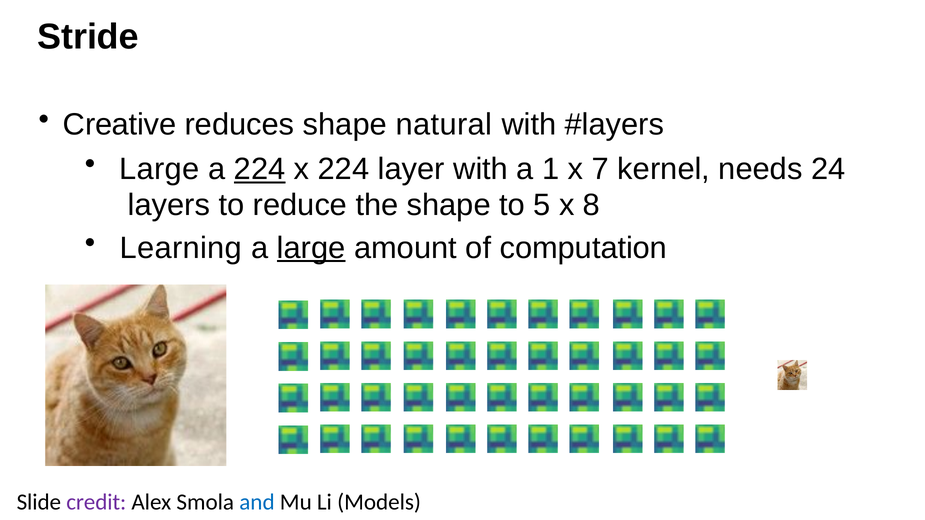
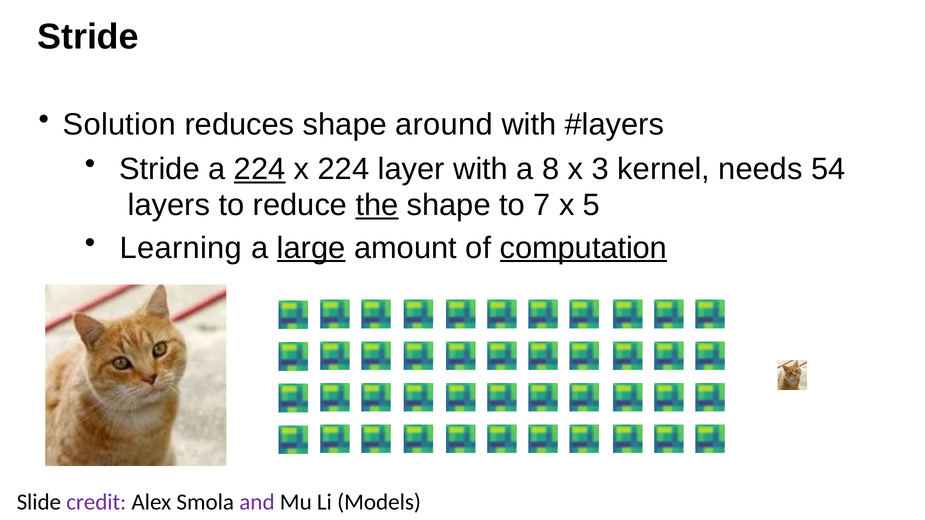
Creative: Creative -> Solution
natural: natural -> around
Large at (159, 169): Large -> Stride
1: 1 -> 8
7: 7 -> 3
24: 24 -> 54
the underline: none -> present
5: 5 -> 7
8: 8 -> 5
computation underline: none -> present
and colour: blue -> purple
